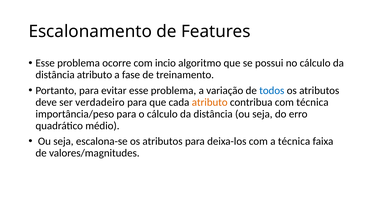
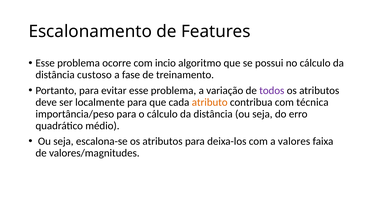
distância atributo: atributo -> custoso
todos colour: blue -> purple
verdadeiro: verdadeiro -> localmente
a técnica: técnica -> valores
